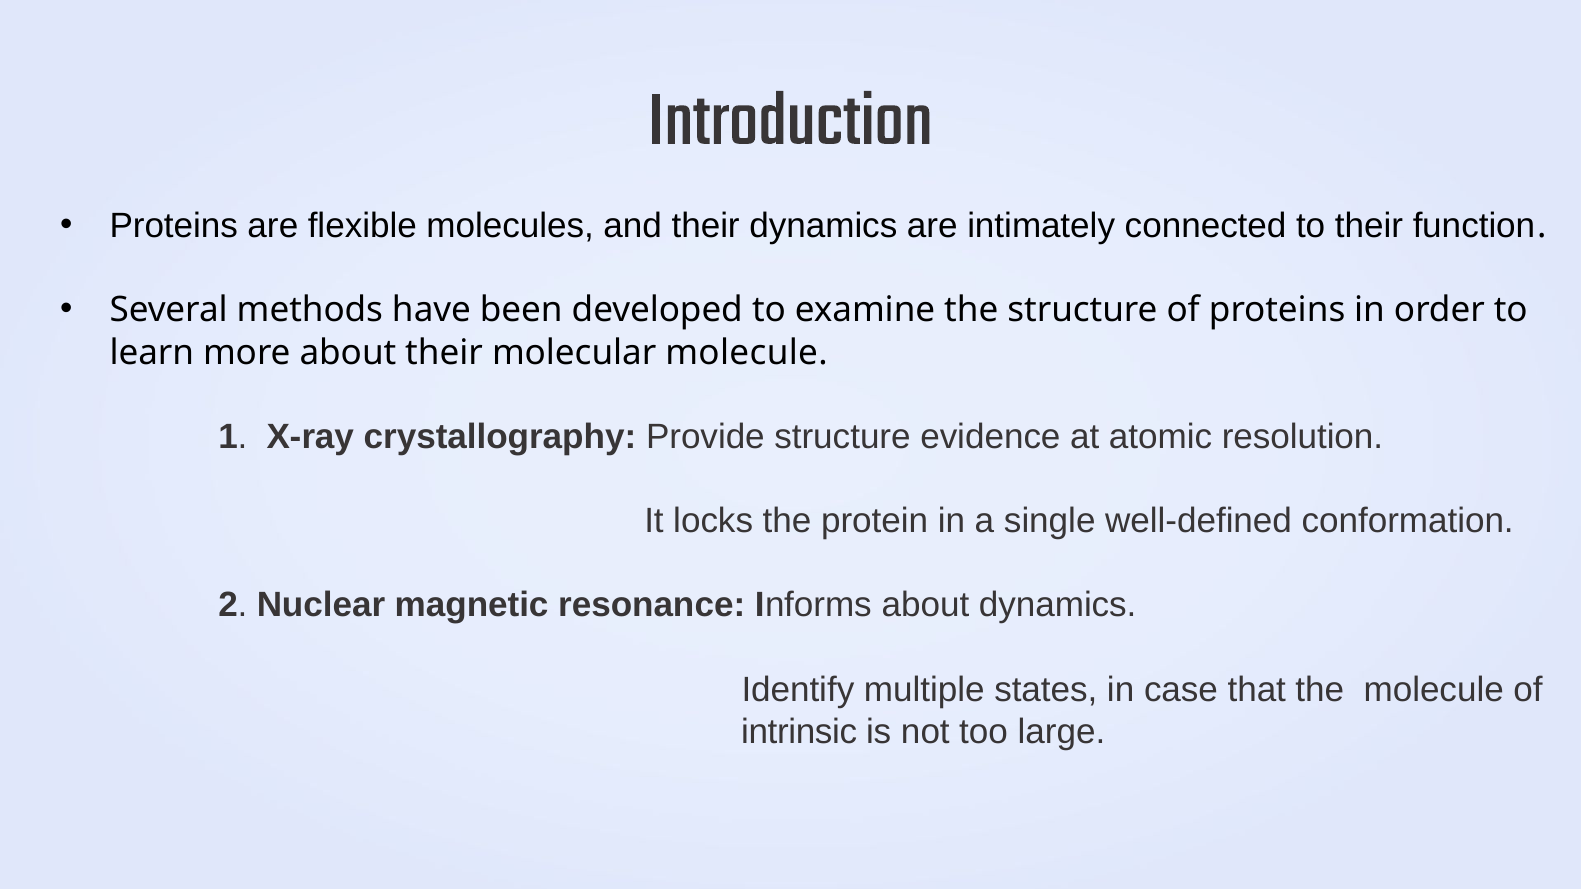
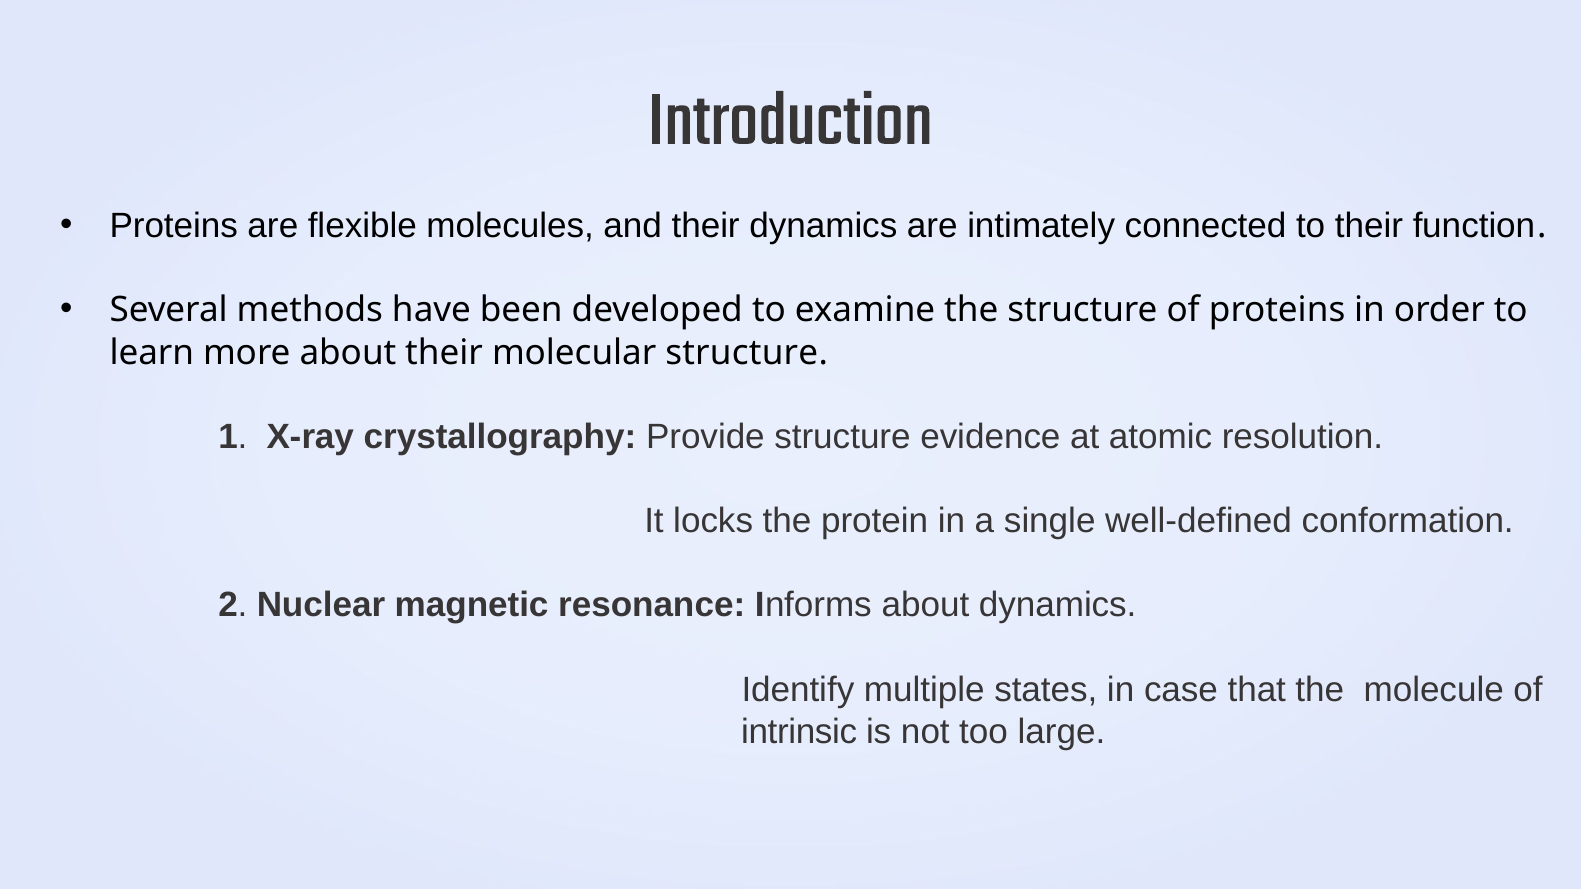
molecular molecule: molecule -> structure
